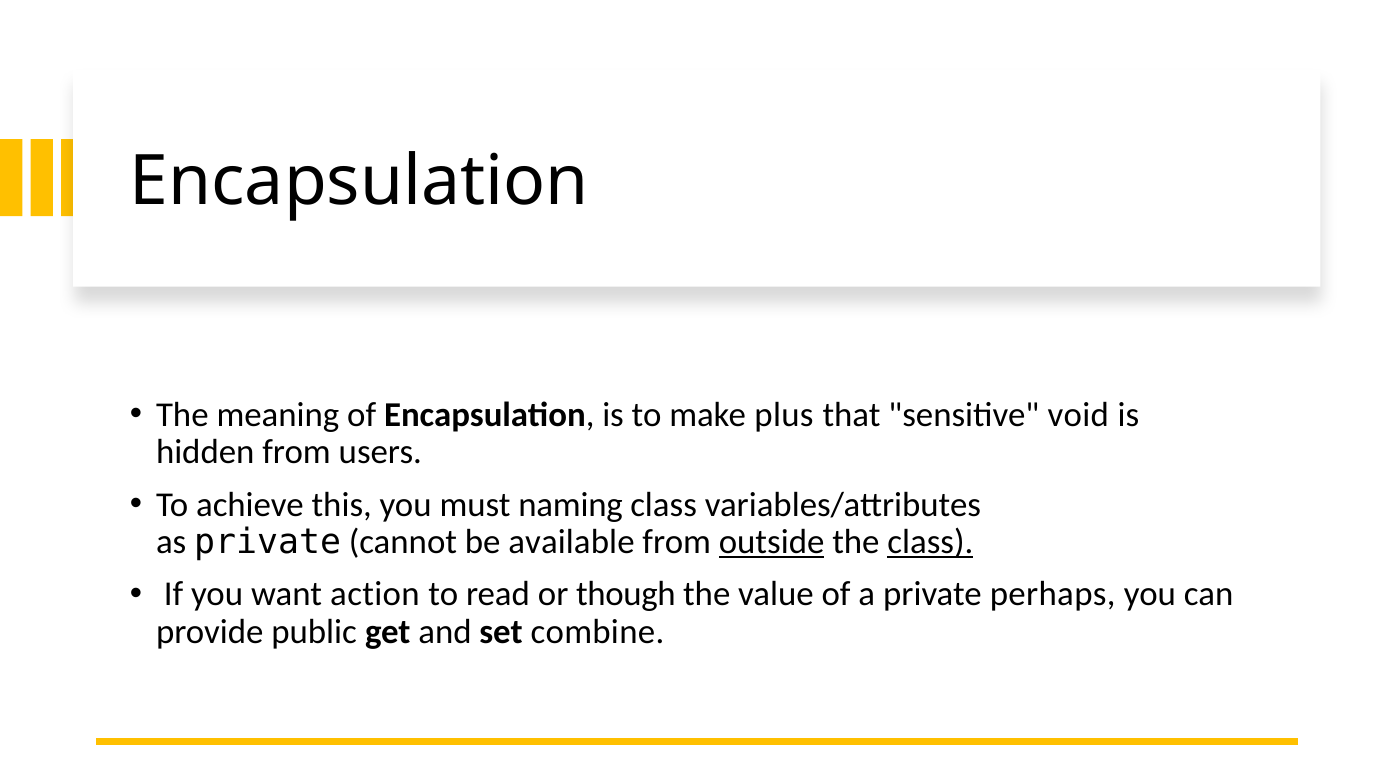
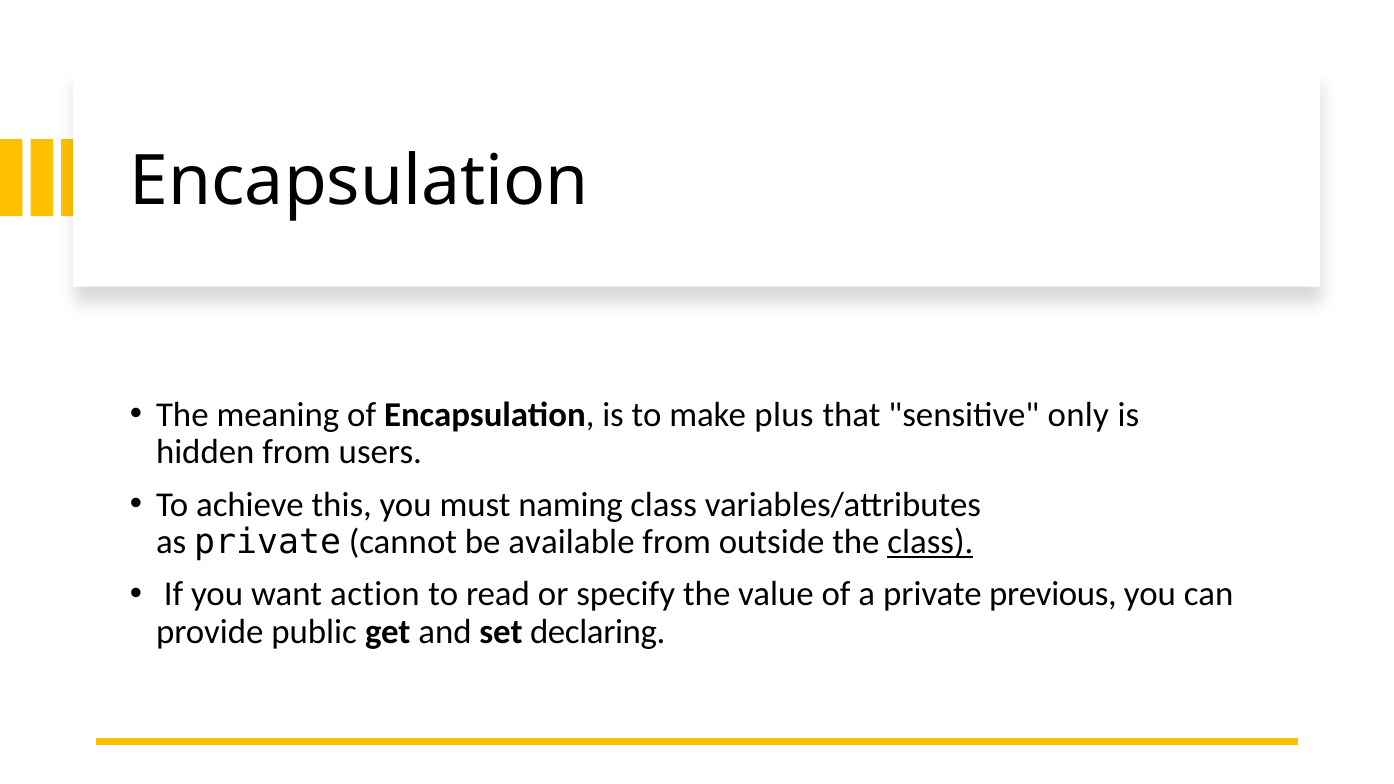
void: void -> only
outside underline: present -> none
though: though -> specify
perhaps: perhaps -> previous
combine: combine -> declaring
